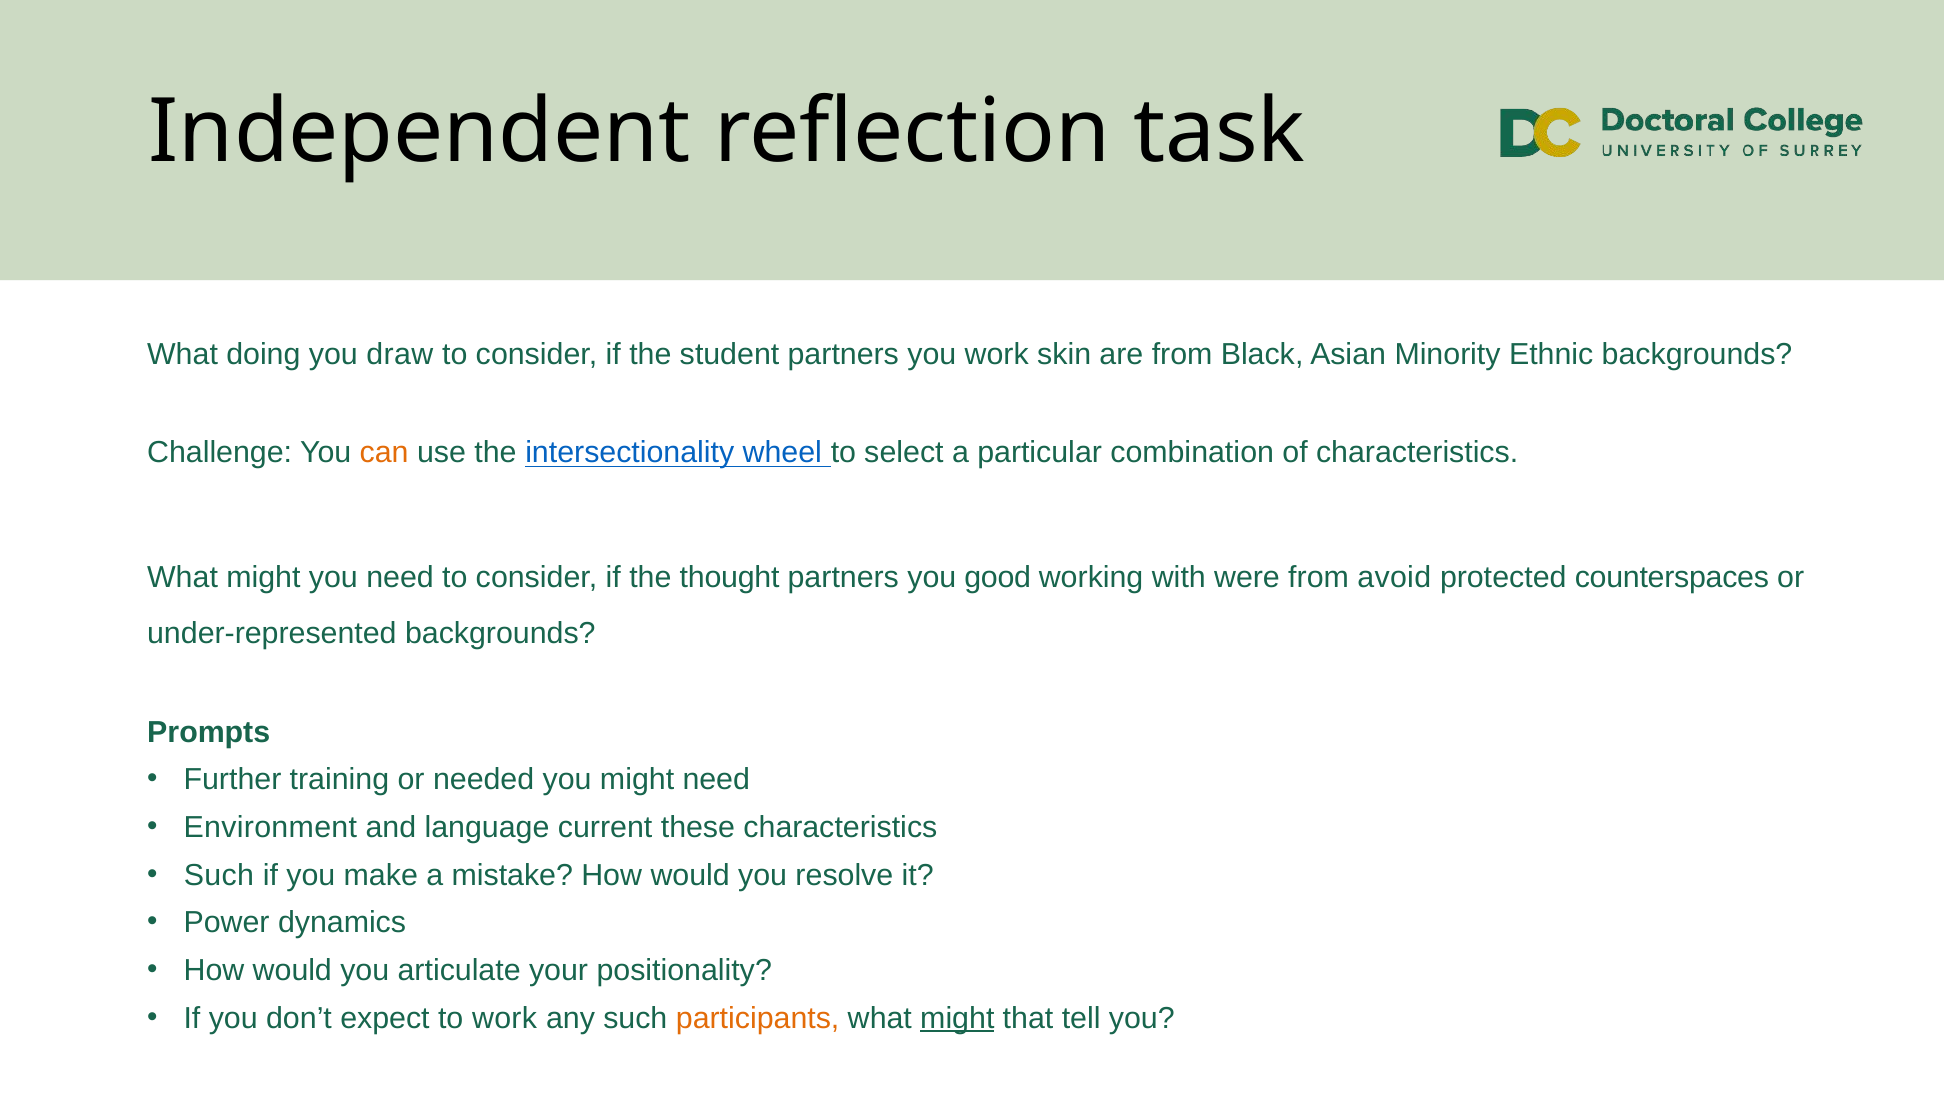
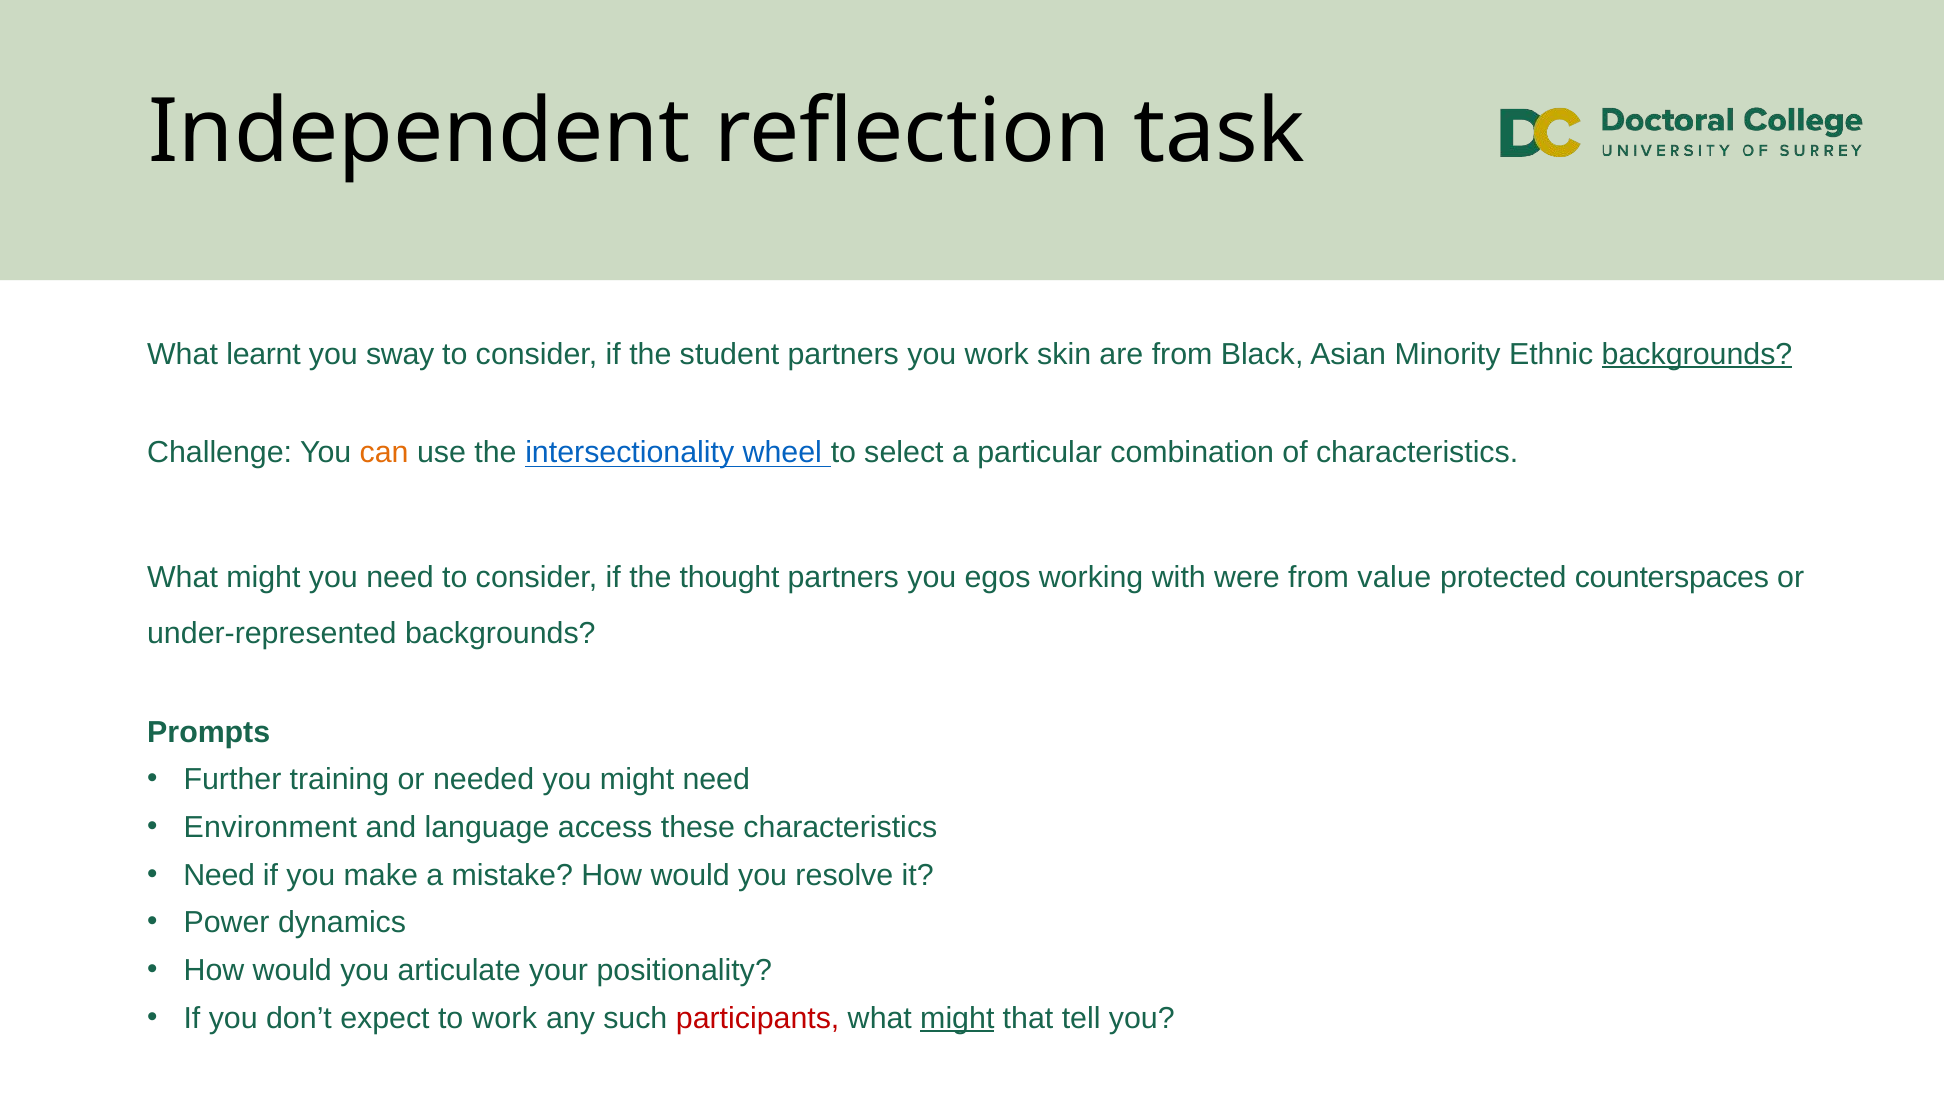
doing: doing -> learnt
draw: draw -> sway
backgrounds at (1697, 354) underline: none -> present
good: good -> egos
avoid: avoid -> value
current: current -> access
Such at (219, 876): Such -> Need
participants colour: orange -> red
